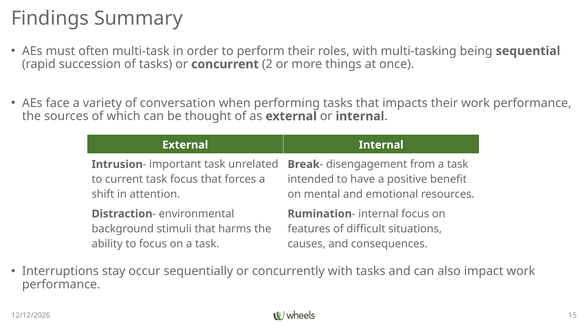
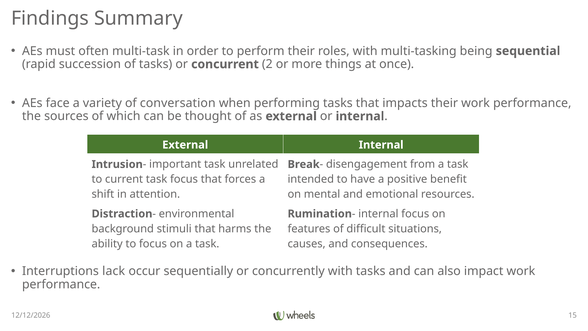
stay: stay -> lack
